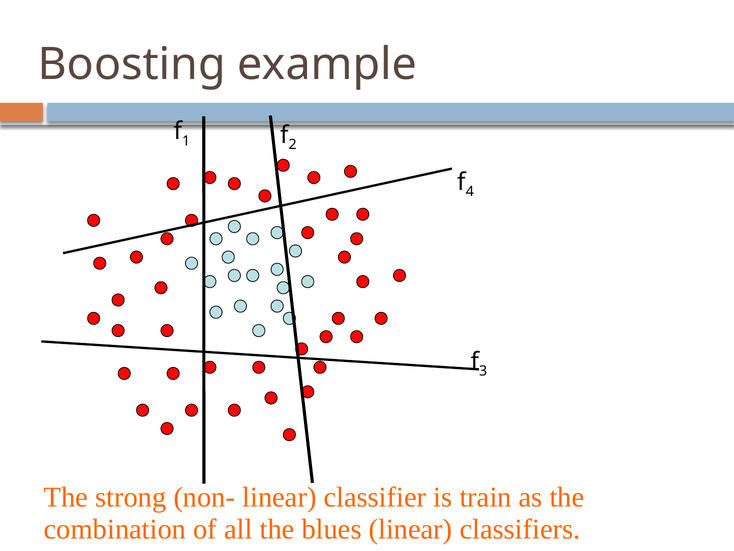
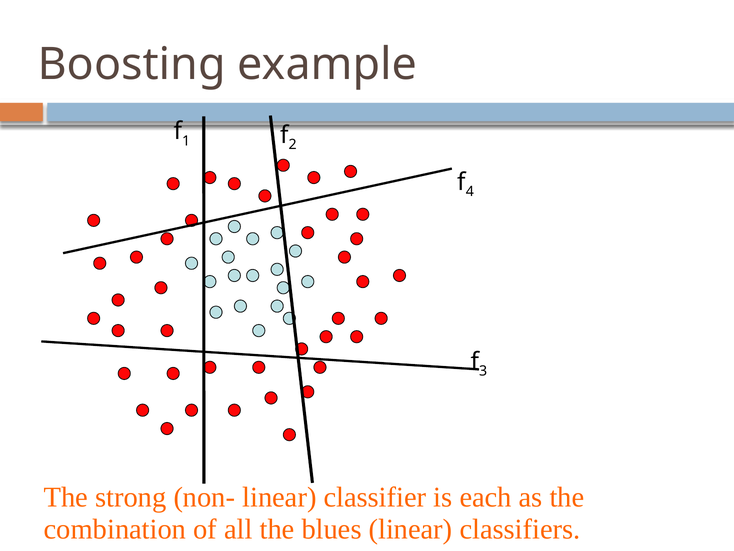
train: train -> each
